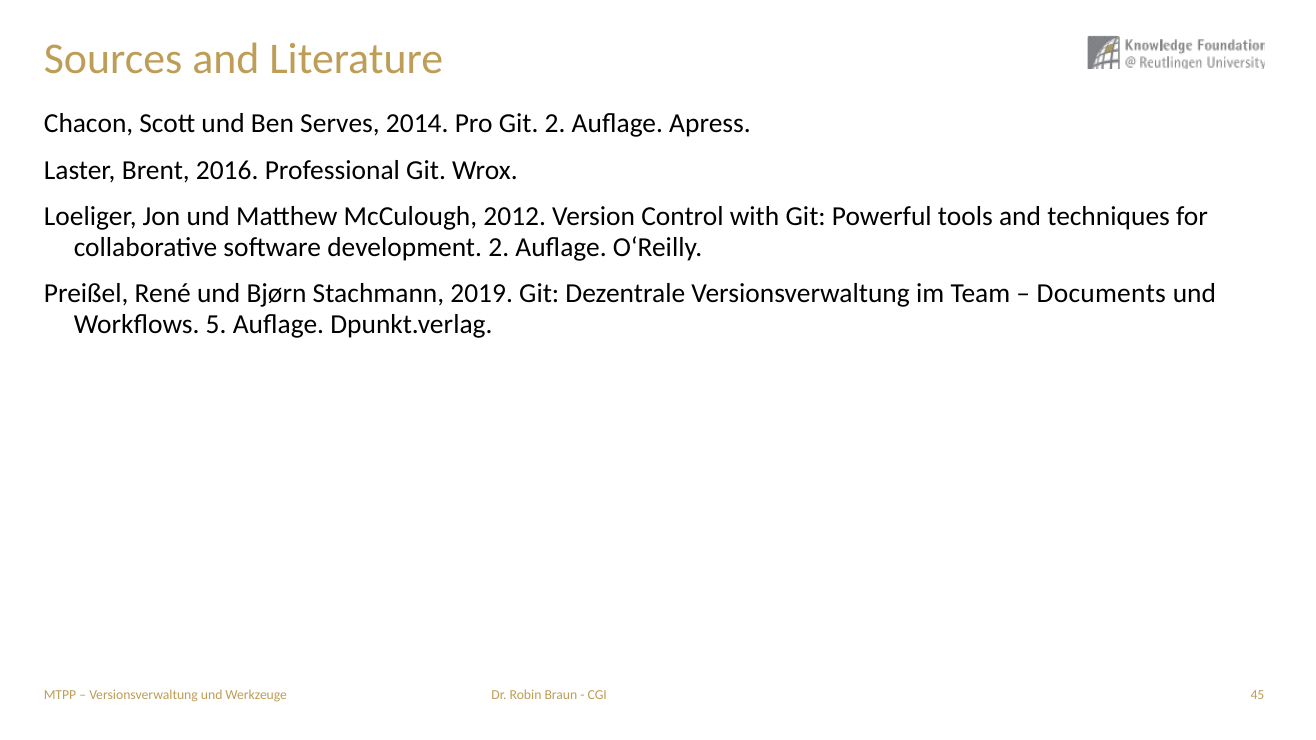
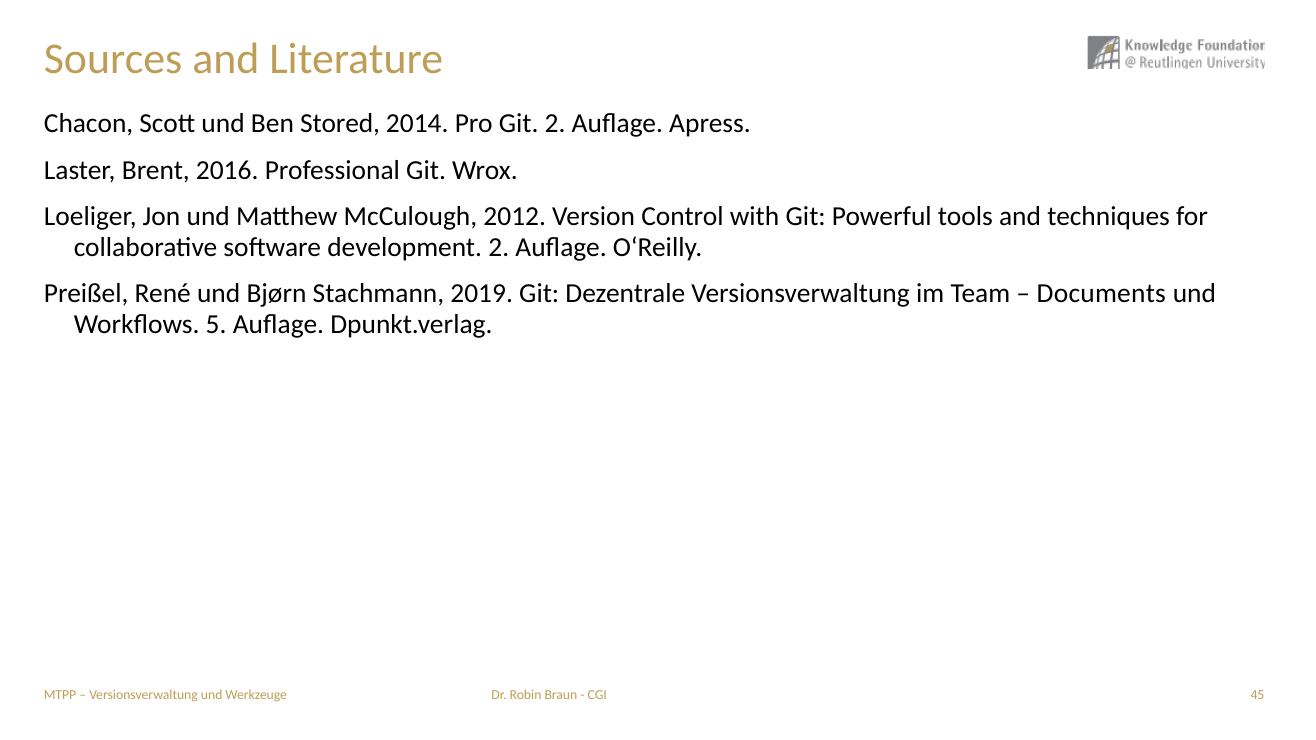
Serves: Serves -> Stored
